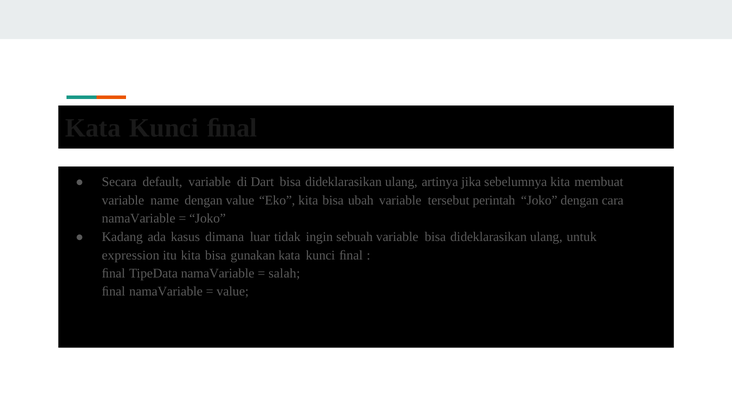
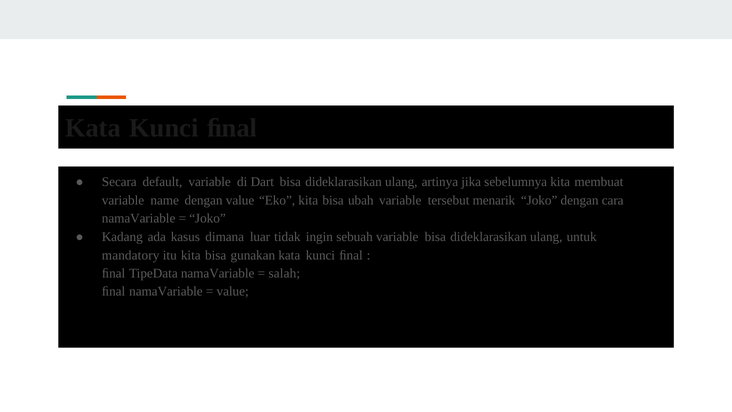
perintah: perintah -> menarik
expression: expression -> mandatory
